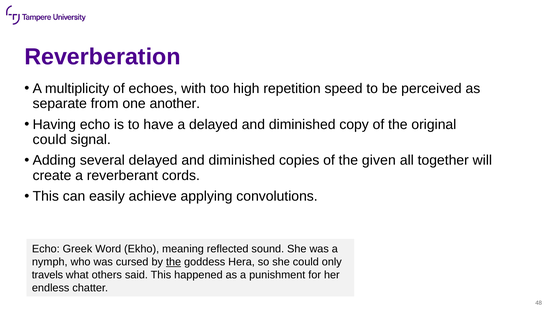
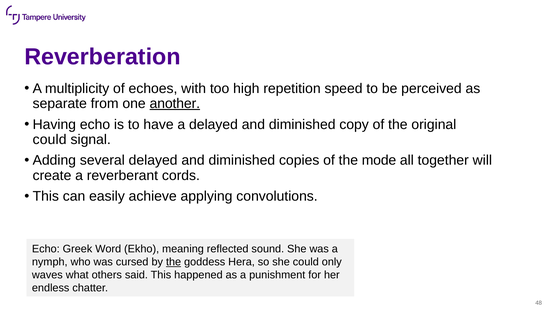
another underline: none -> present
given: given -> mode
travels: travels -> waves
